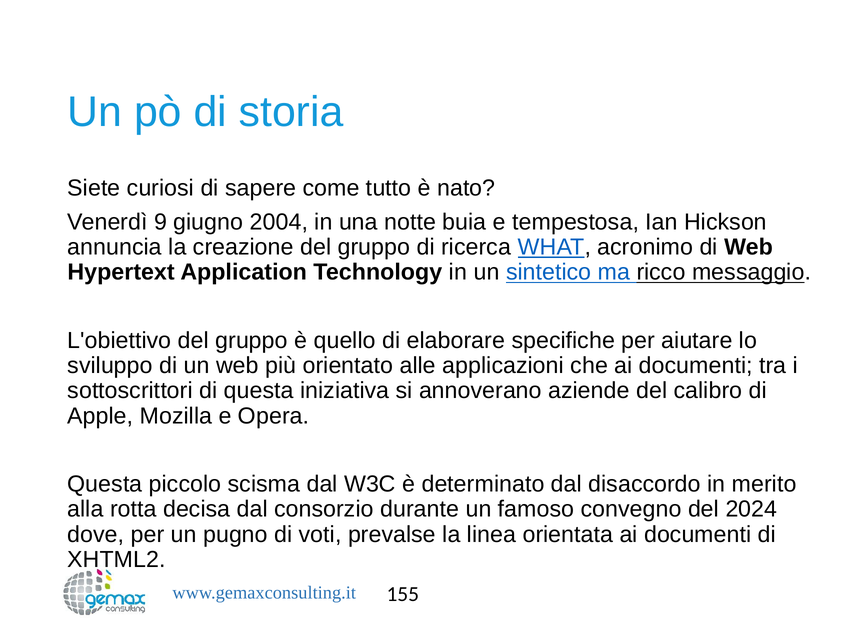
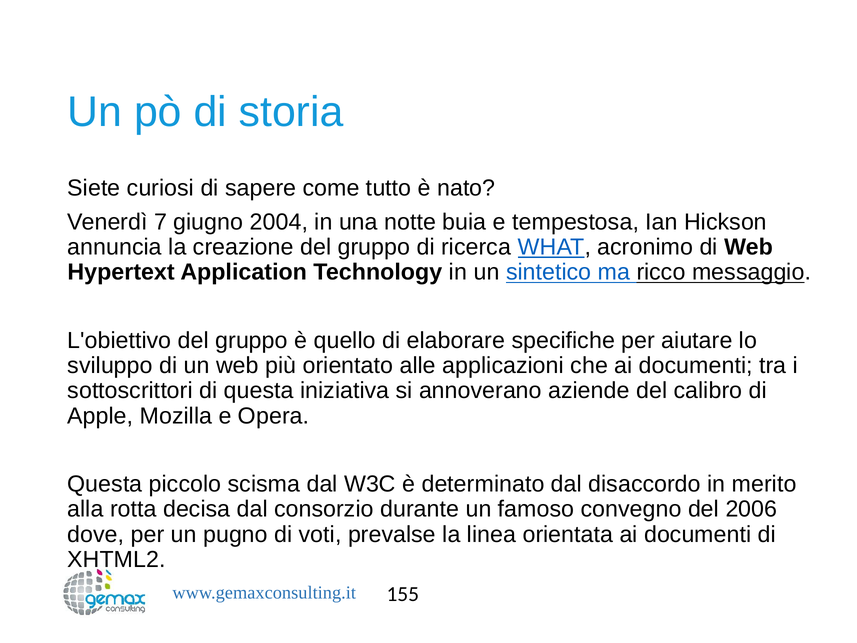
9: 9 -> 7
2024: 2024 -> 2006
